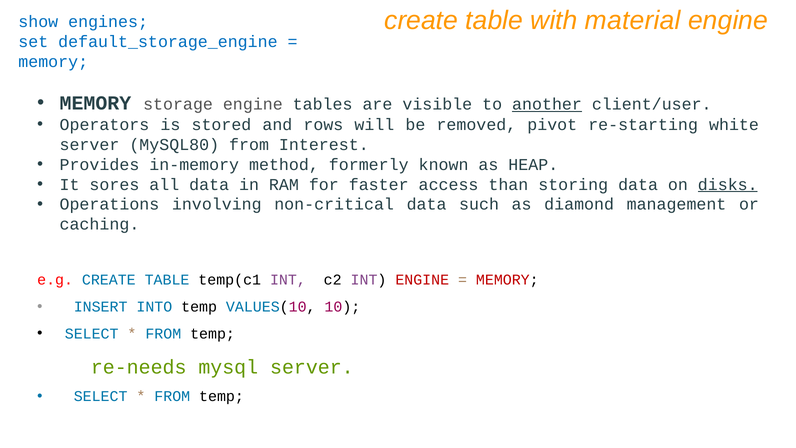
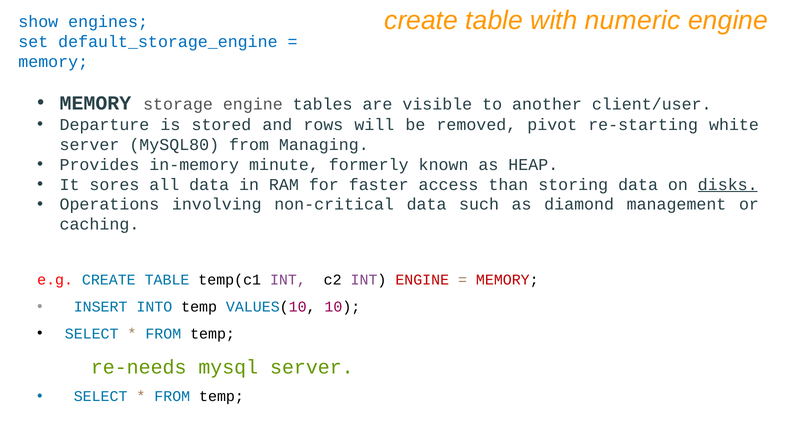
material: material -> numeric
another underline: present -> none
Operators: Operators -> Departure
Interest: Interest -> Managing
method: method -> minute
